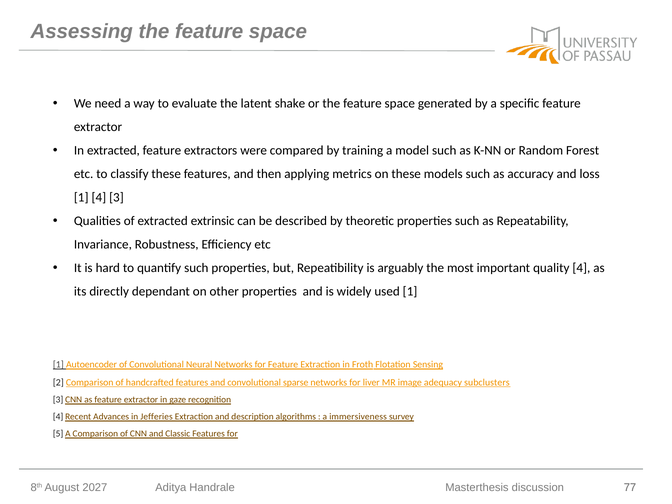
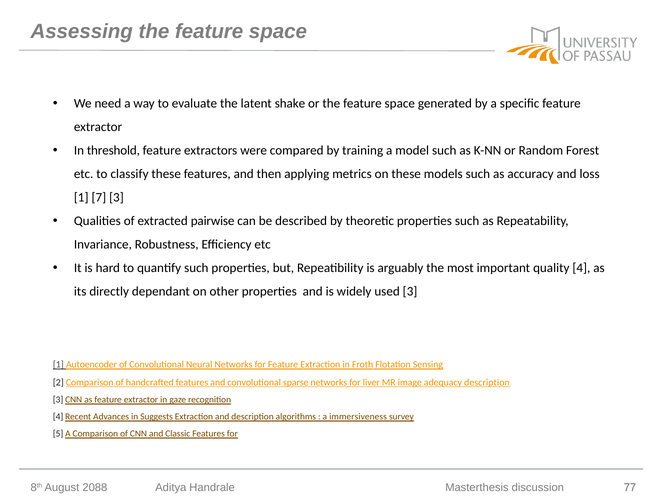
In extracted: extracted -> threshold
1 4: 4 -> 7
extrinsic: extrinsic -> pairwise
used 1: 1 -> 3
adequacy subclusters: subclusters -> description
Jefferies: Jefferies -> Suggests
2027: 2027 -> 2088
